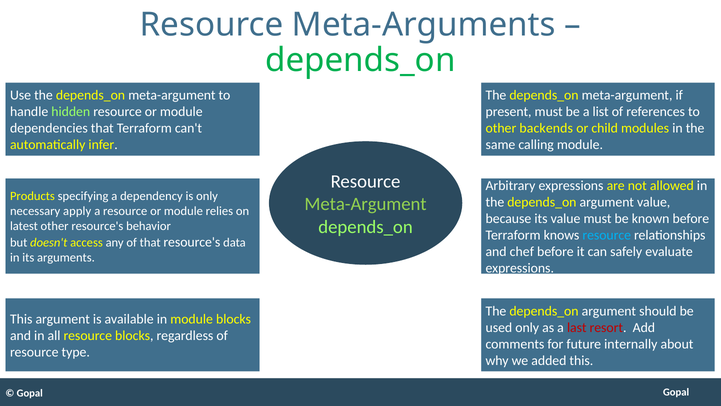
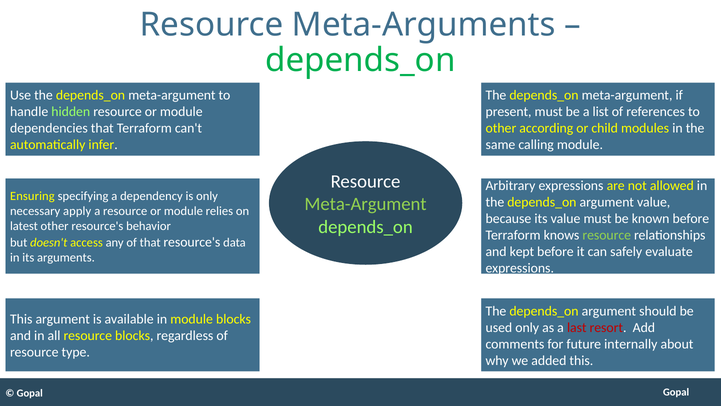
backends: backends -> according
Products: Products -> Ensuring
resource at (607, 235) colour: light blue -> light green
chef: chef -> kept
